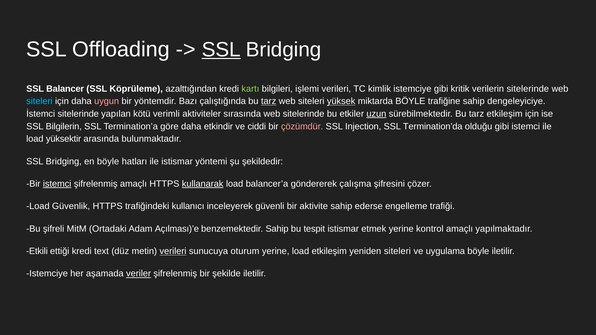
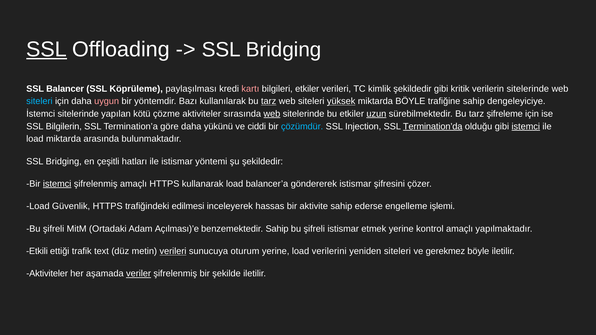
SSL at (47, 49) underline: none -> present
SSL at (221, 50) underline: present -> none
azalttığından: azalttığından -> paylaşılması
kartı colour: light green -> pink
bilgileri işlemi: işlemi -> etkiler
kimlik istemciye: istemciye -> şekildedir
çalıştığında: çalıştığında -> kullanılarak
verimli: verimli -> çözme
web at (272, 114) underline: none -> present
tarz etkileşim: etkileşim -> şifreleme
etkindir: etkindir -> yükünü
çözümdür colour: pink -> light blue
Termination’da underline: none -> present
istemci at (526, 126) underline: none -> present
load yüksektir: yüksektir -> miktarda
en böyle: böyle -> çeşitli
kullanarak underline: present -> none
göndererek çalışma: çalışma -> istismar
kullanıcı: kullanıcı -> edilmesi
güvenli: güvenli -> hassas
trafiği: trafiği -> işlemi
tespit at (314, 229): tespit -> şifreli
ettiği kredi: kredi -> trafik
load etkileşim: etkileşim -> verilerini
uygulama: uygulama -> gerekmez
Istemciye at (47, 274): Istemciye -> Aktiviteler
